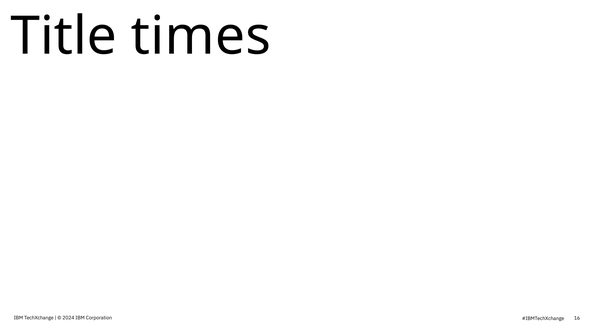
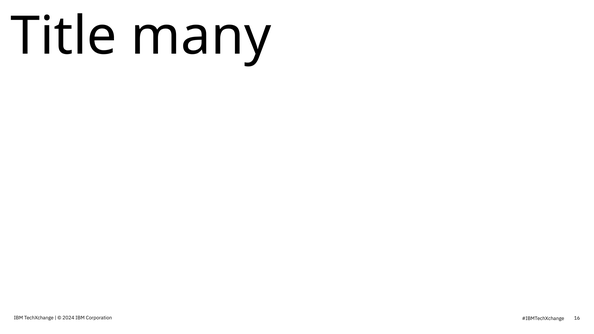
times: times -> many
